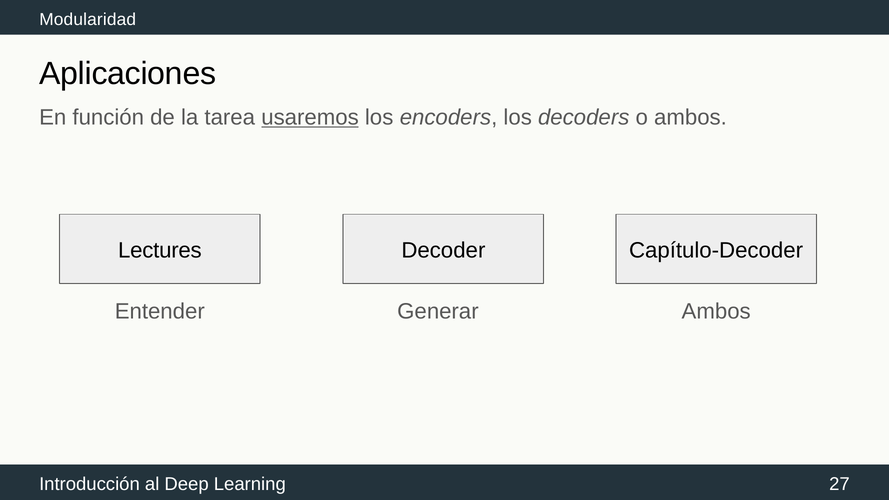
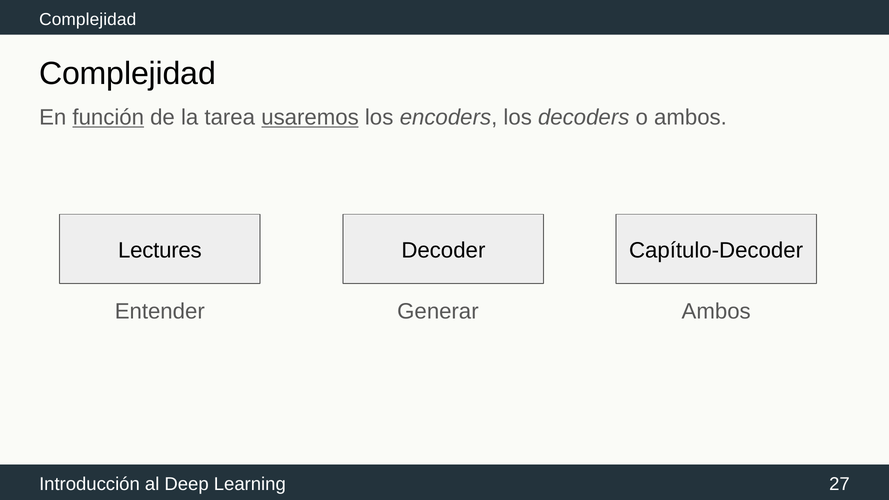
Modularidad at (88, 20): Modularidad -> Complejidad
Aplicaciones at (128, 74): Aplicaciones -> Complejidad
función underline: none -> present
